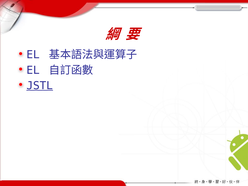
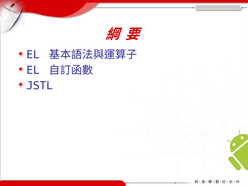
JSTL underline: present -> none
